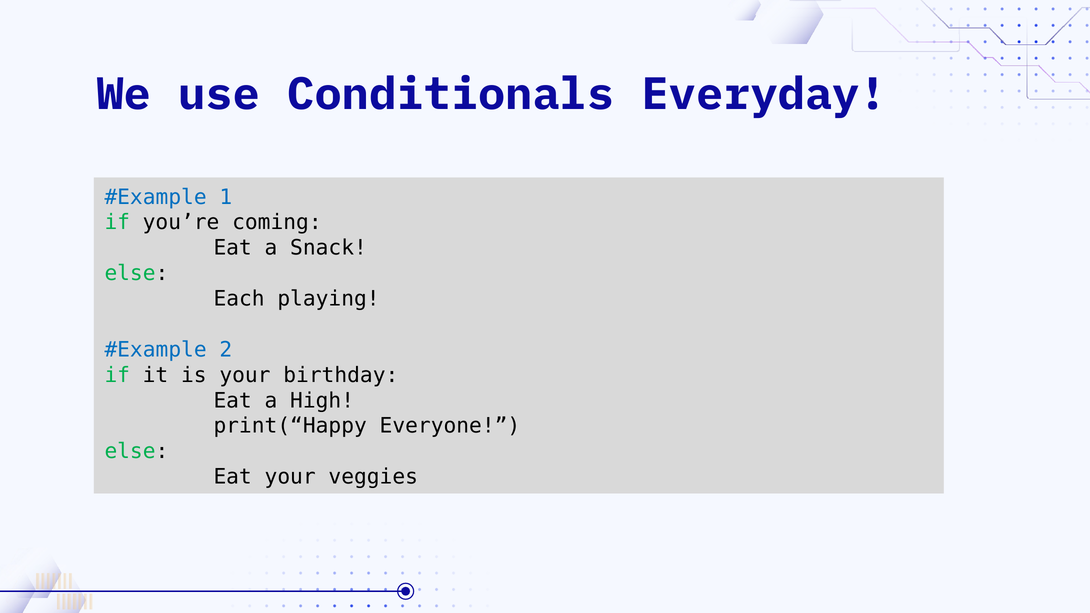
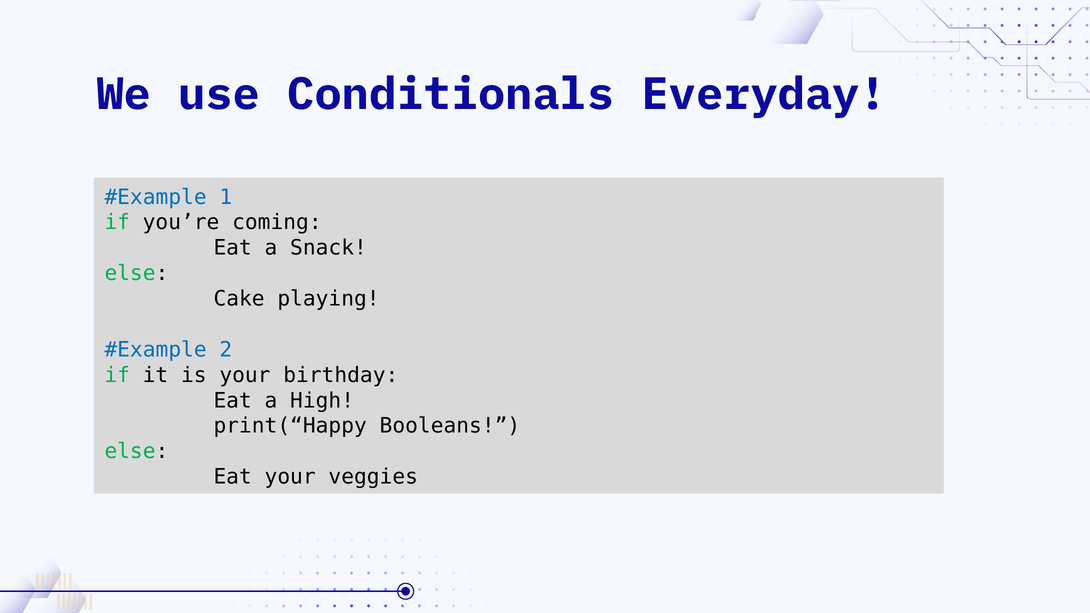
Each: Each -> Cake
Everyone: Everyone -> Booleans
